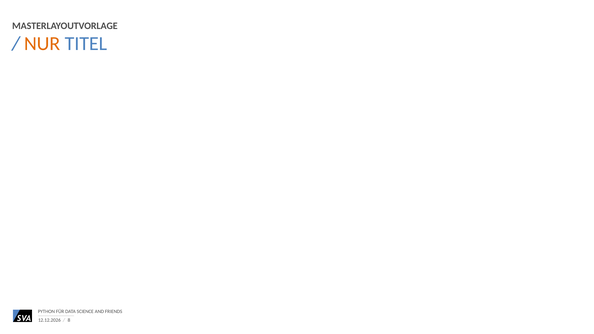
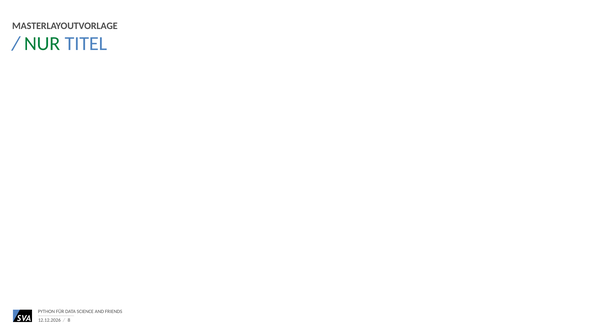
NUR colour: orange -> green
